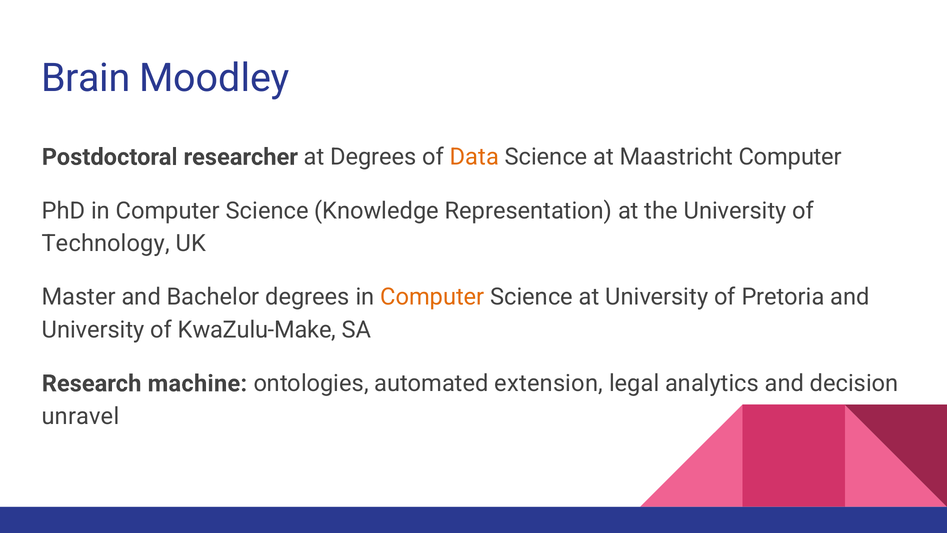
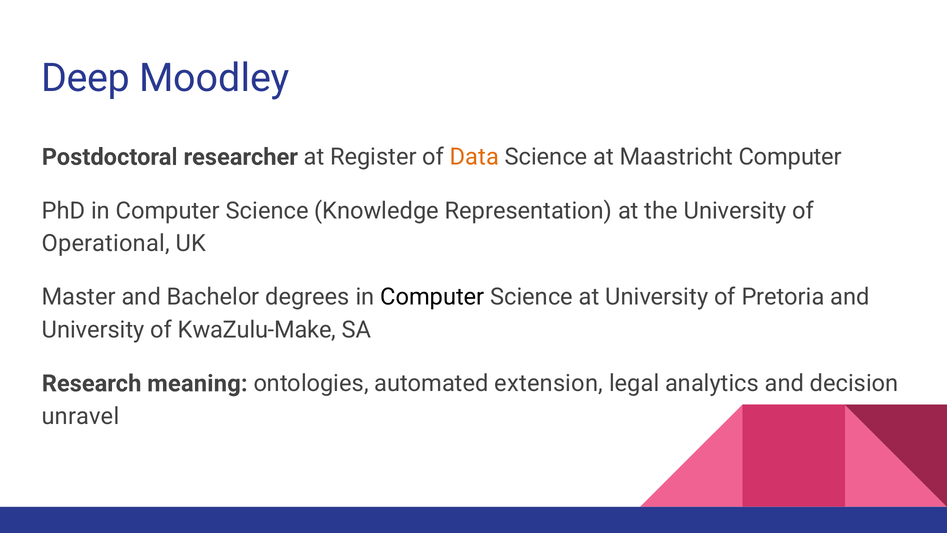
Brain: Brain -> Deep
at Degrees: Degrees -> Register
Technology: Technology -> Operational
Computer at (432, 297) colour: orange -> black
machine: machine -> meaning
